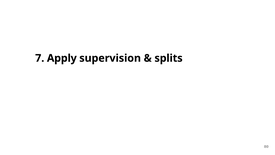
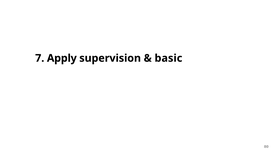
splits: splits -> basic
